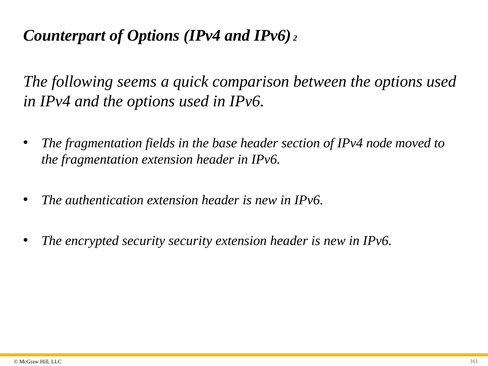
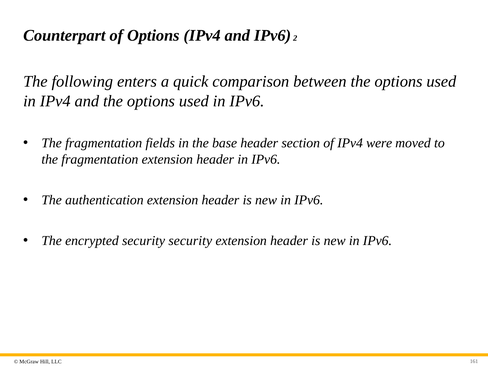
seems: seems -> enters
node: node -> were
